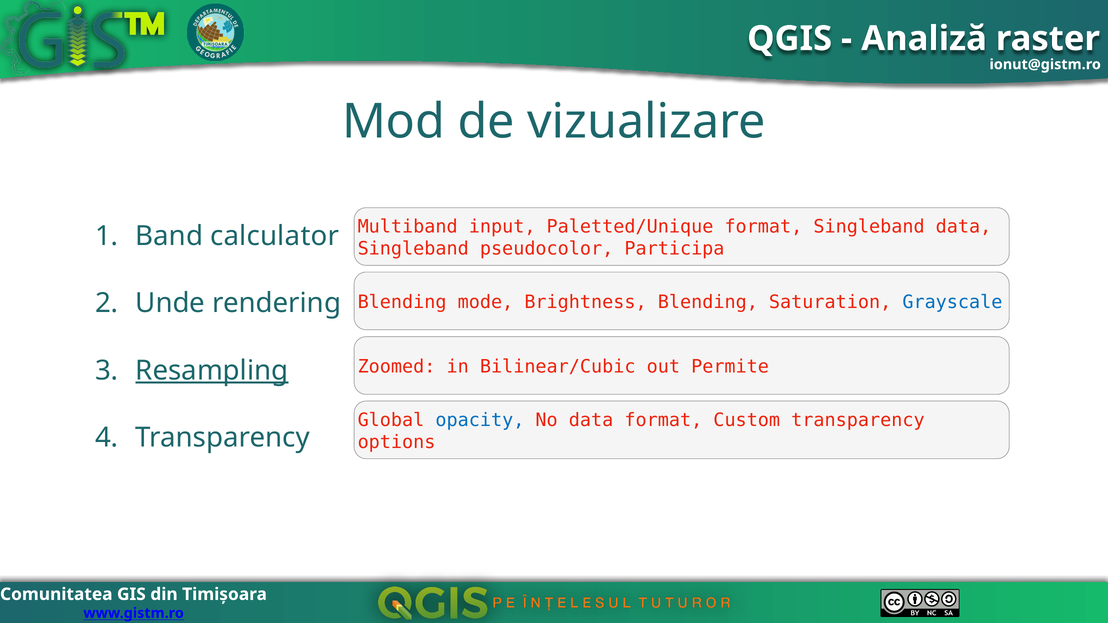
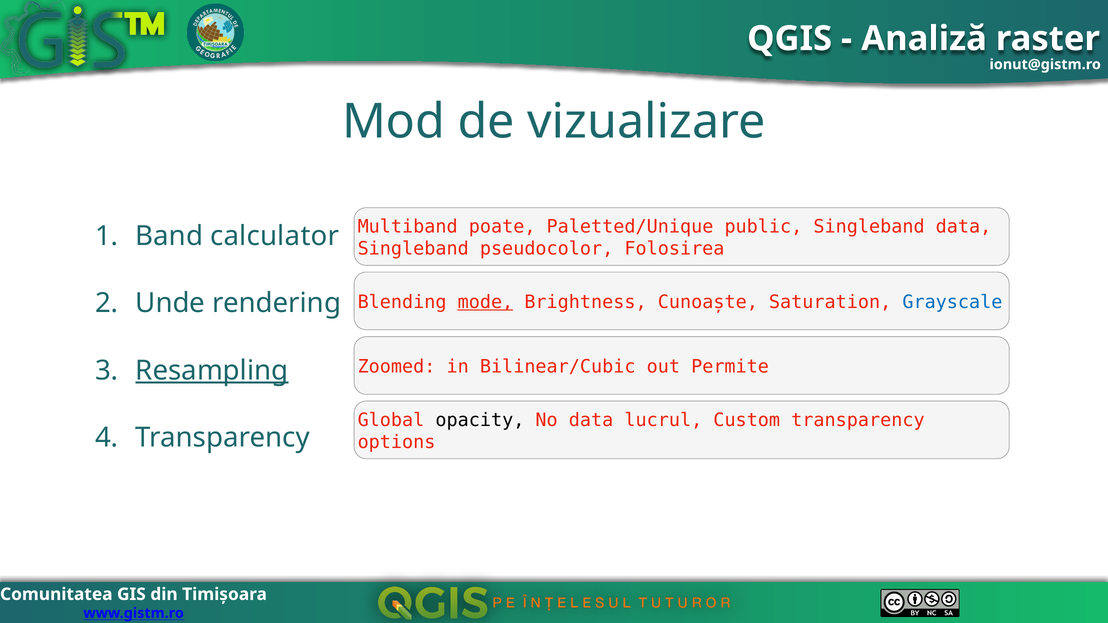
input: input -> poate
Paletted/Unique format: format -> public
Participa: Participa -> Folosirea
mode underline: none -> present
Brightness Blending: Blending -> Cunoaște
opacity colour: blue -> black
data format: format -> lucrul
